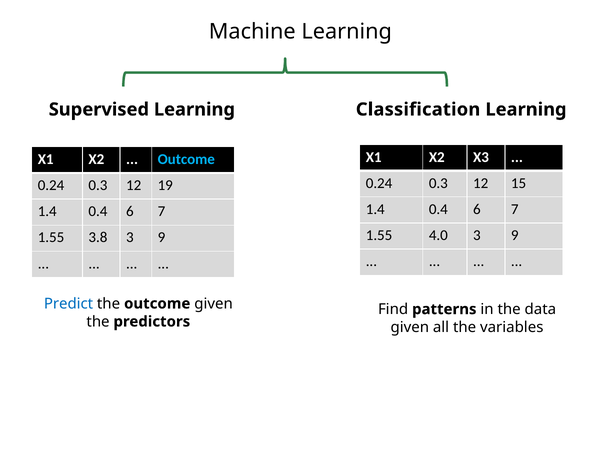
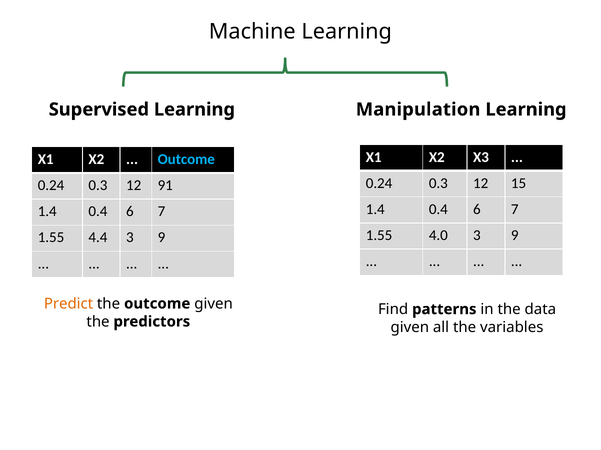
Classification: Classification -> Manipulation
19: 19 -> 91
3.8: 3.8 -> 4.4
Predict colour: blue -> orange
